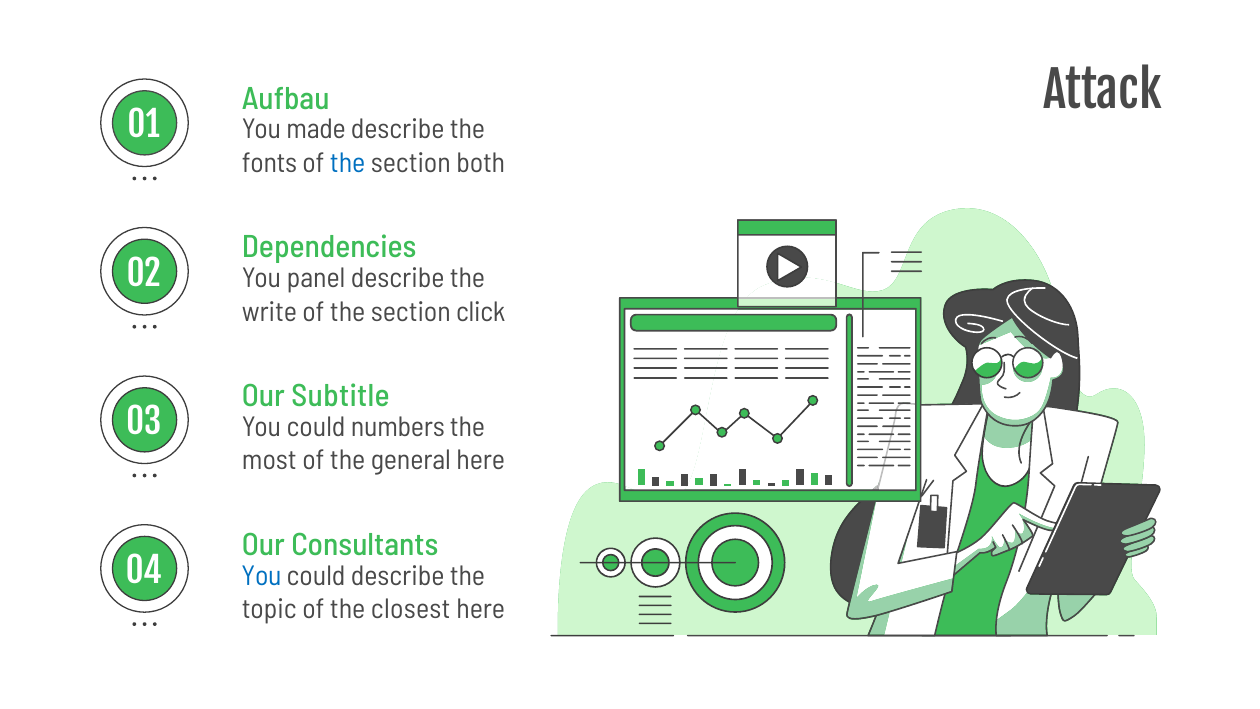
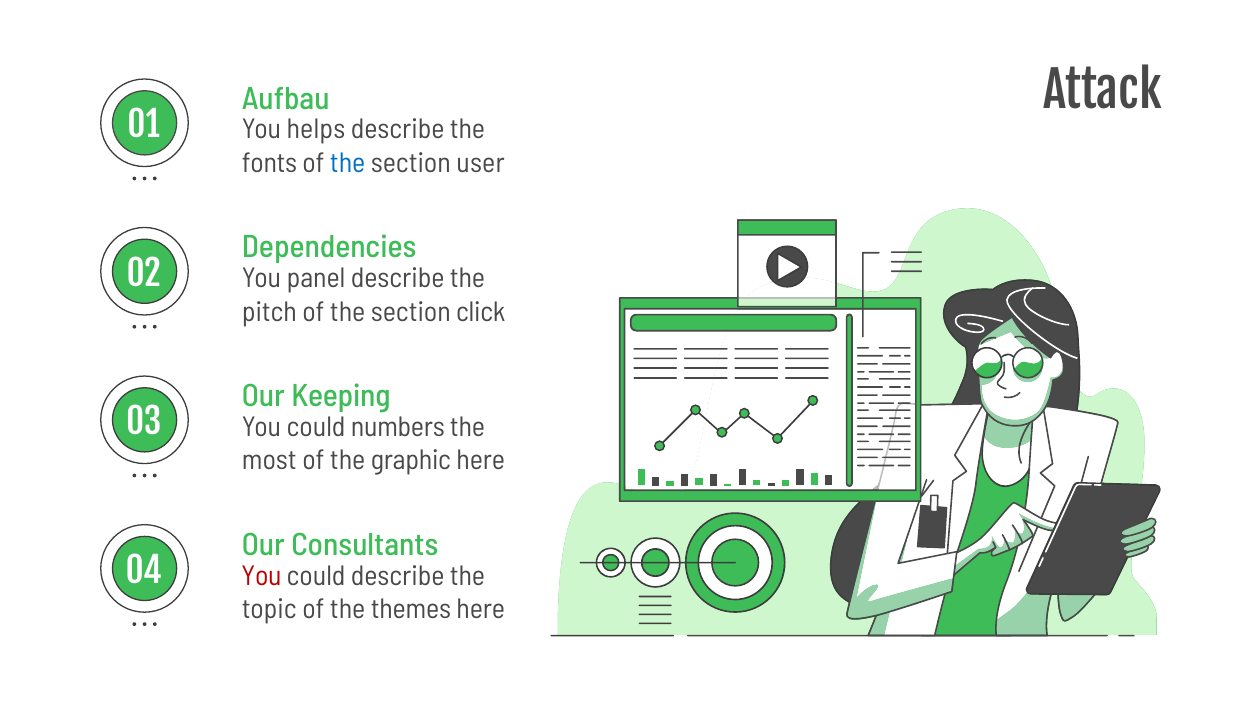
made: made -> helps
both: both -> user
write: write -> pitch
Subtitle: Subtitle -> Keeping
general: general -> graphic
You at (262, 576) colour: blue -> red
closest: closest -> themes
